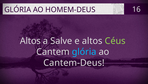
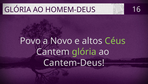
Altos at (30, 41): Altos -> Povo
Salve: Salve -> Novo
glória at (84, 51) colour: light blue -> light green
